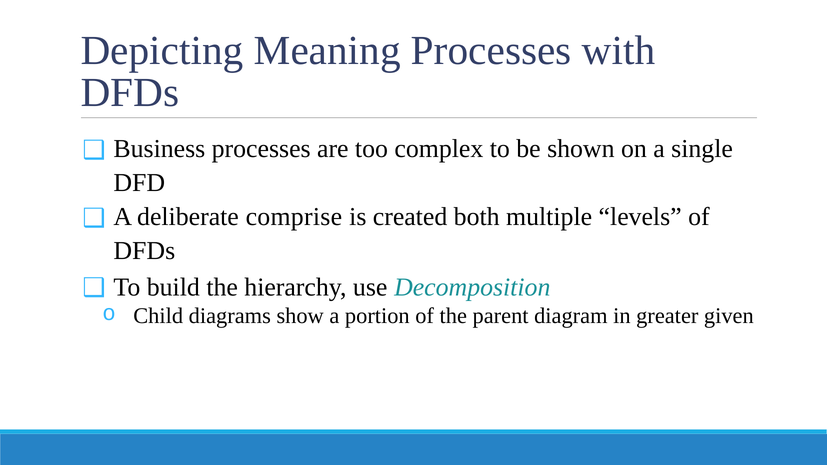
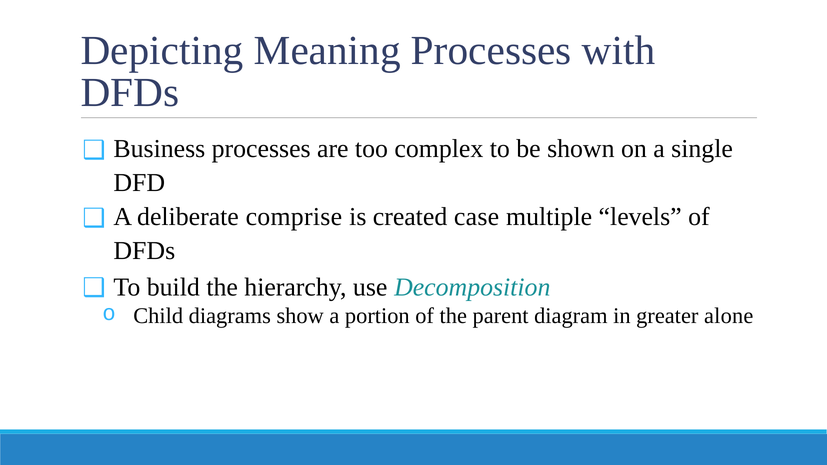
both: both -> case
given: given -> alone
